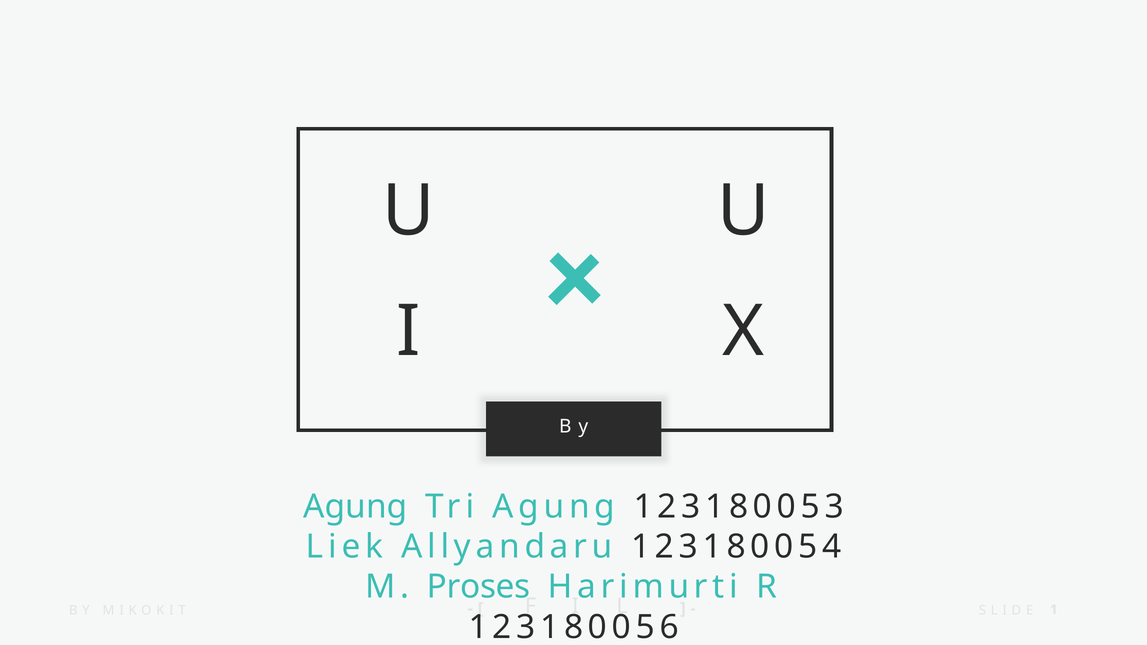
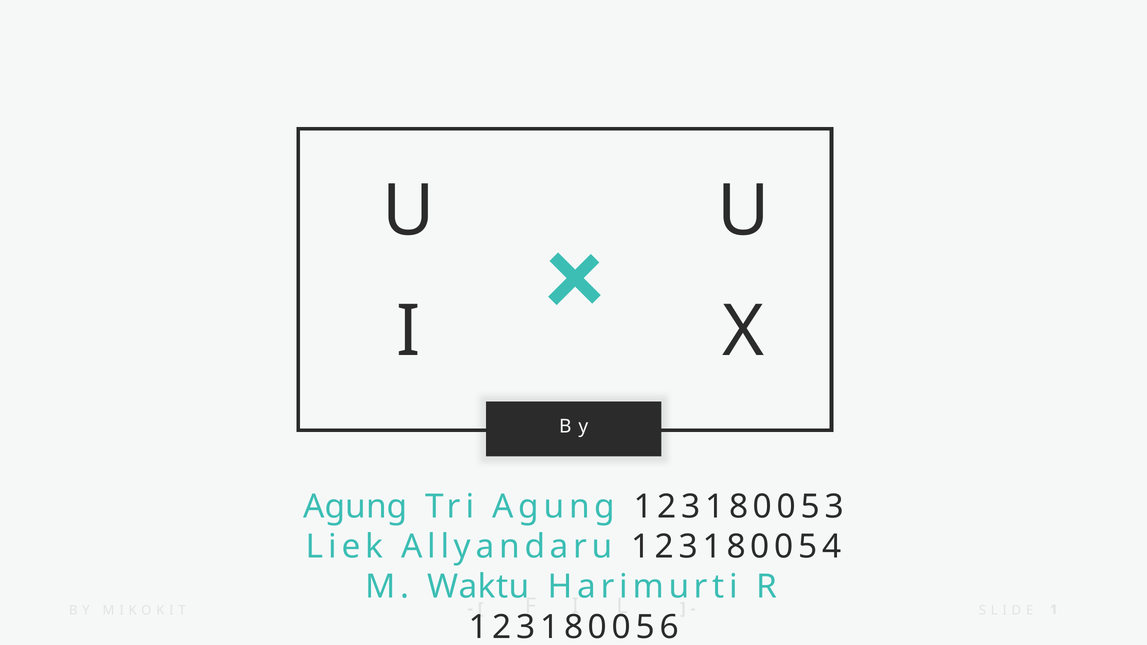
Proses: Proses -> Waktu
